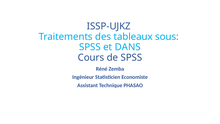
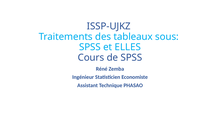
DANS: DANS -> ELLES
